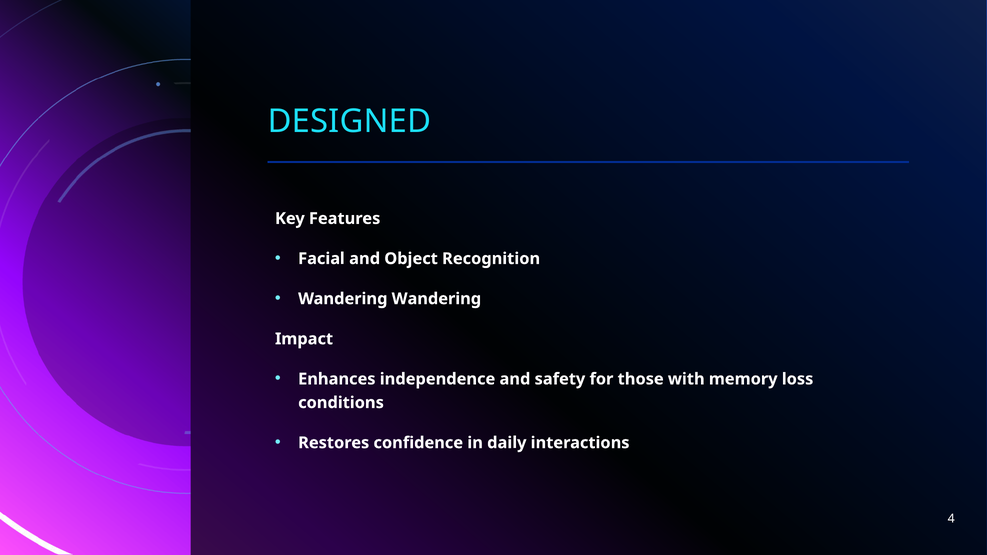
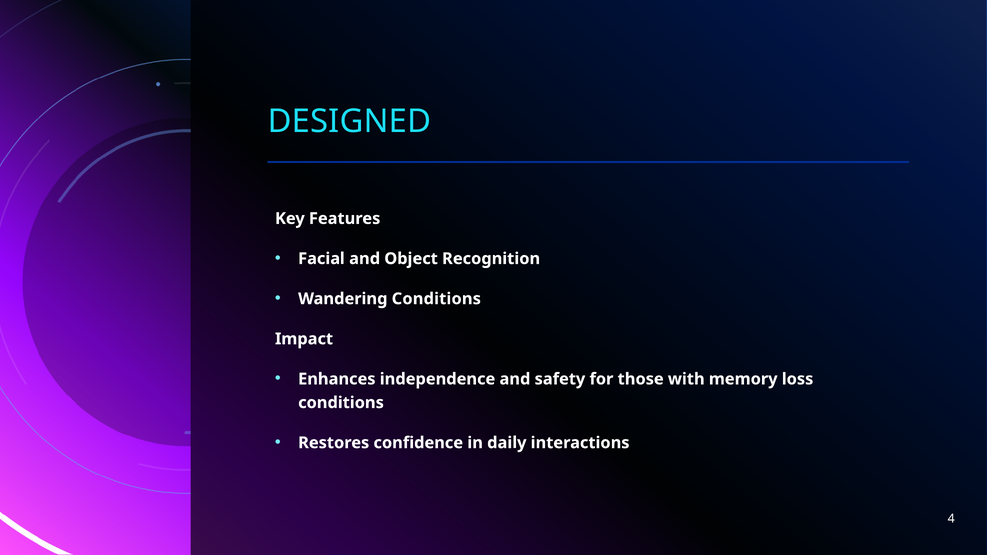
Wandering Wandering: Wandering -> Conditions
